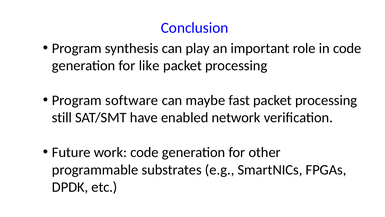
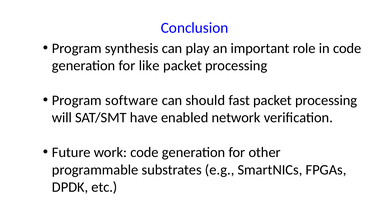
maybe: maybe -> should
still: still -> will
